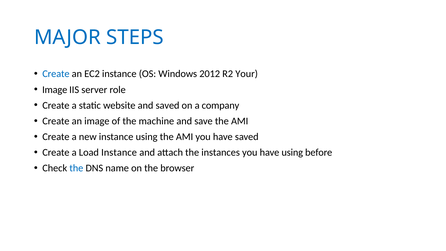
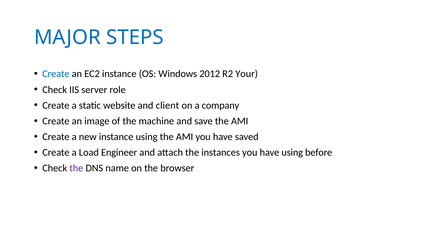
Image at (55, 90): Image -> Check
and saved: saved -> client
Load Instance: Instance -> Engineer
the at (76, 168) colour: blue -> purple
